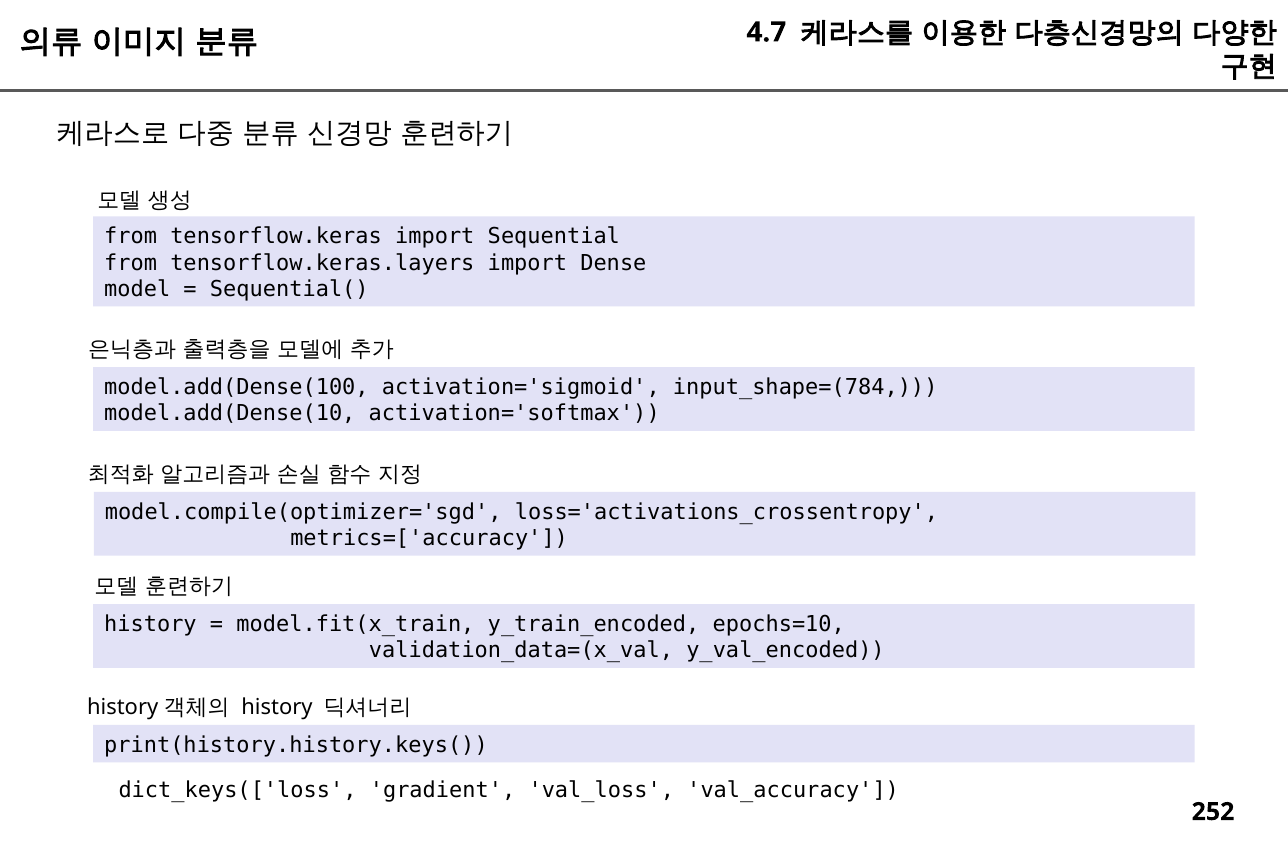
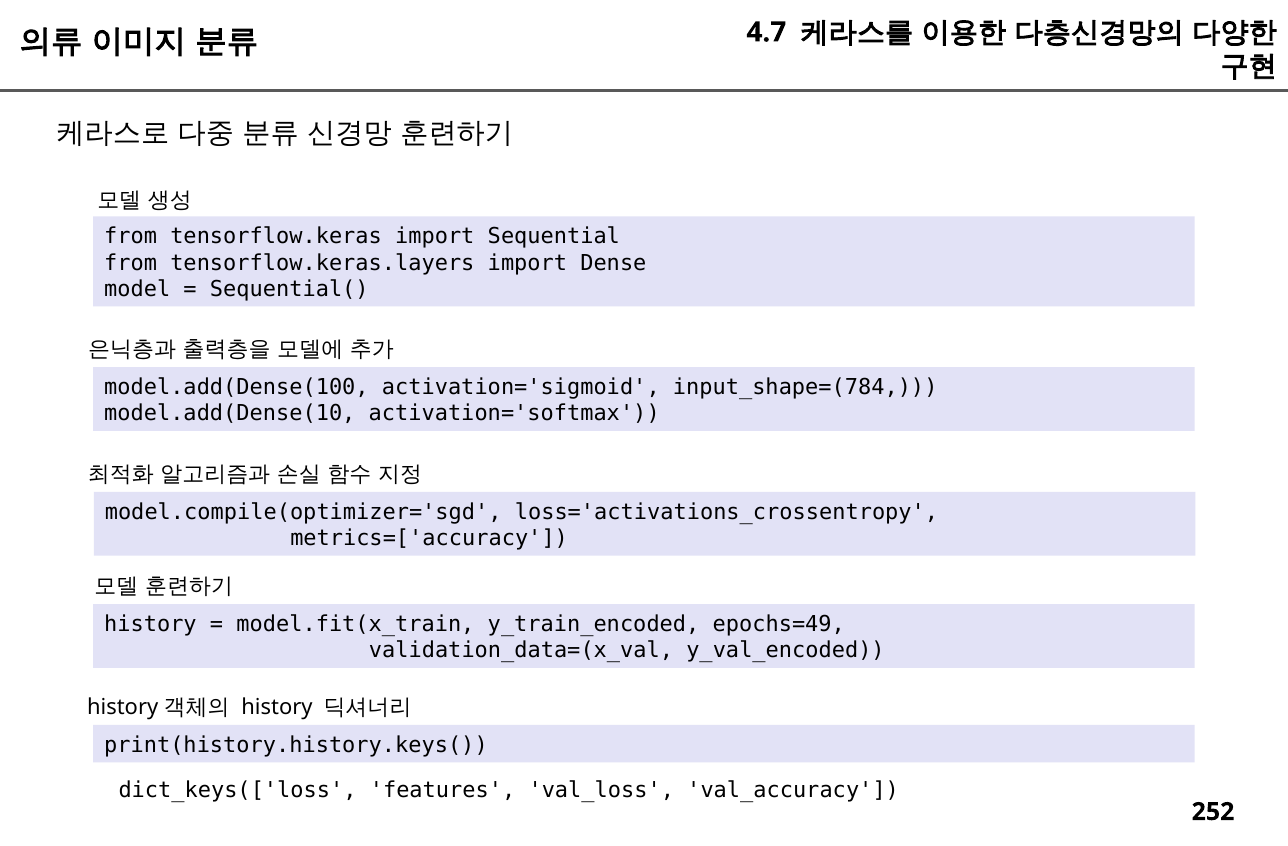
epochs=10: epochs=10 -> epochs=49
gradient: gradient -> features
